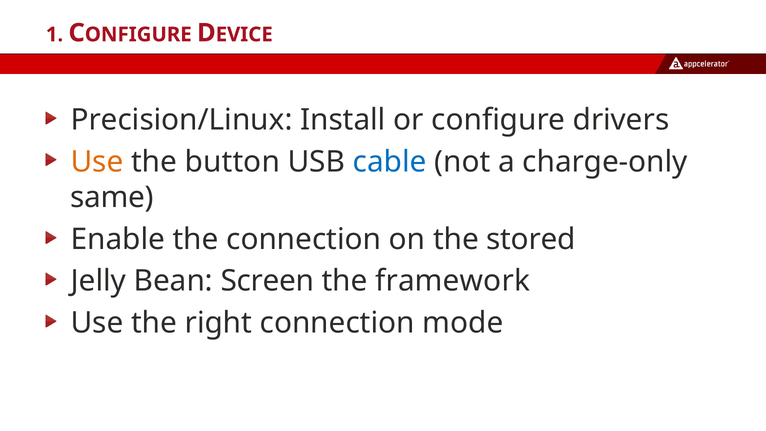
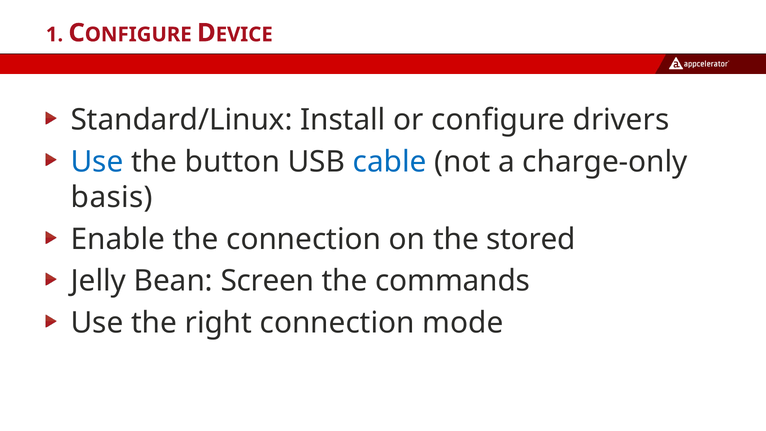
Precision/Linux: Precision/Linux -> Standard/Linux
Use at (97, 162) colour: orange -> blue
same: same -> basis
framework: framework -> commands
